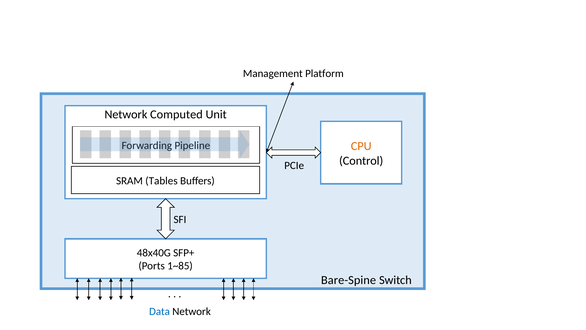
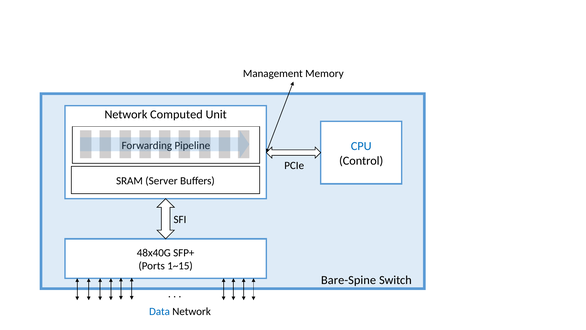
Platform: Platform -> Memory
CPU colour: orange -> blue
Tables: Tables -> Server
1~85: 1~85 -> 1~15
